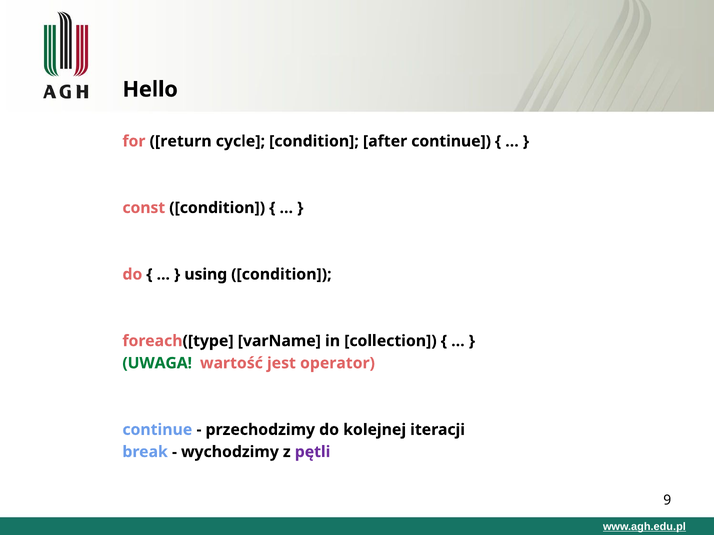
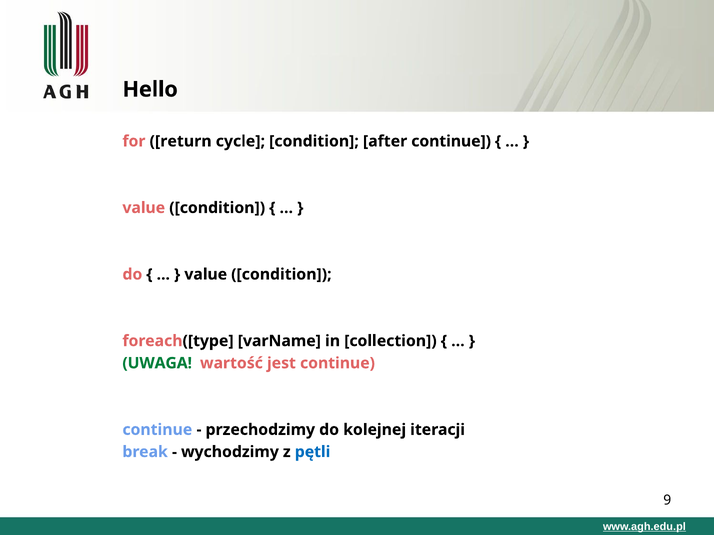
const at (144, 208): const -> value
using at (206, 275): using -> value
jest operator: operator -> continue
pętli colour: purple -> blue
